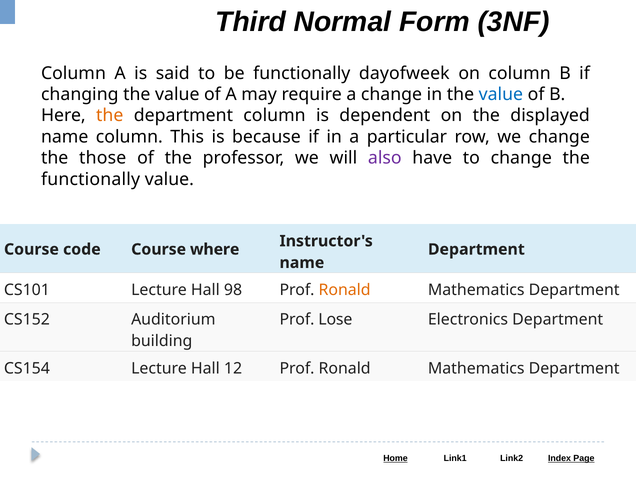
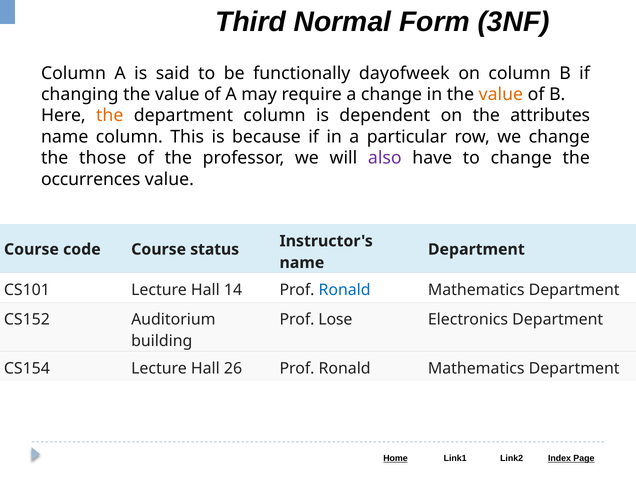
value at (501, 94) colour: blue -> orange
displayed: displayed -> attributes
functionally at (91, 179): functionally -> occurrences
where: where -> status
98: 98 -> 14
Ronald at (345, 290) colour: orange -> blue
12: 12 -> 26
